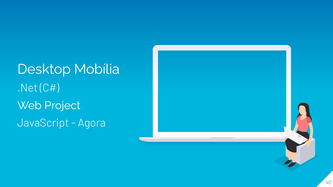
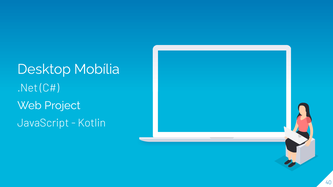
Agora: Agora -> Kotlin
